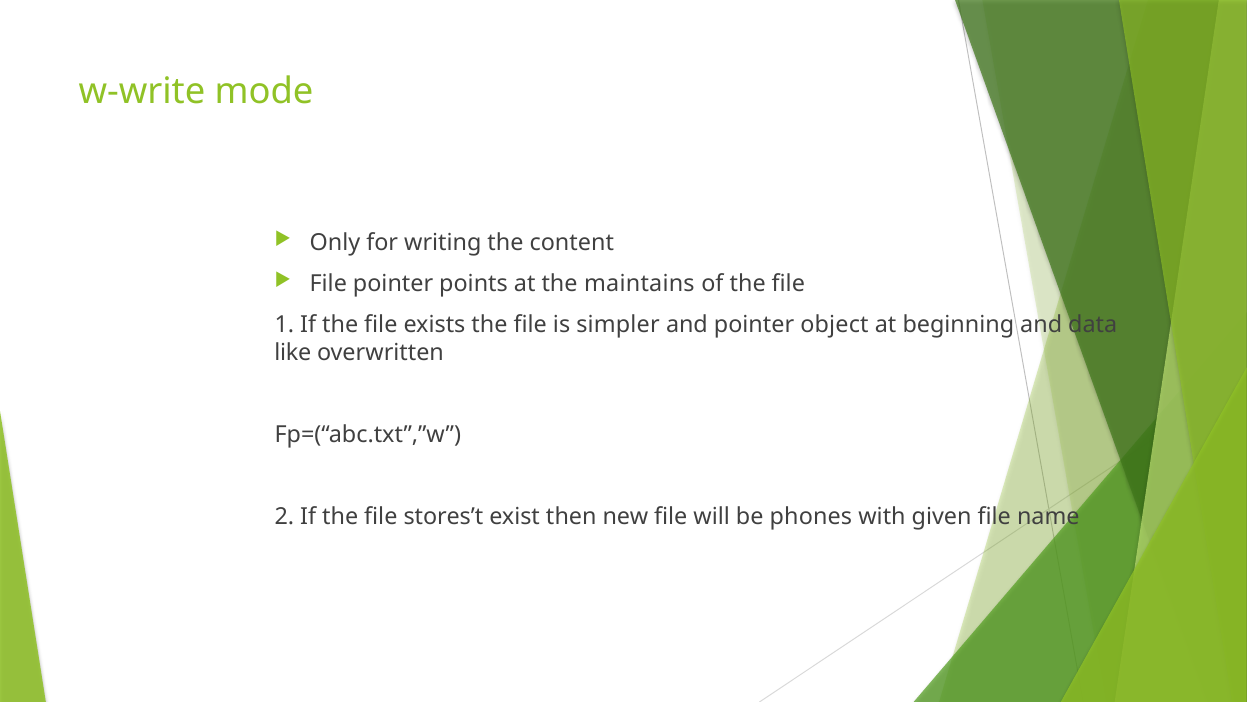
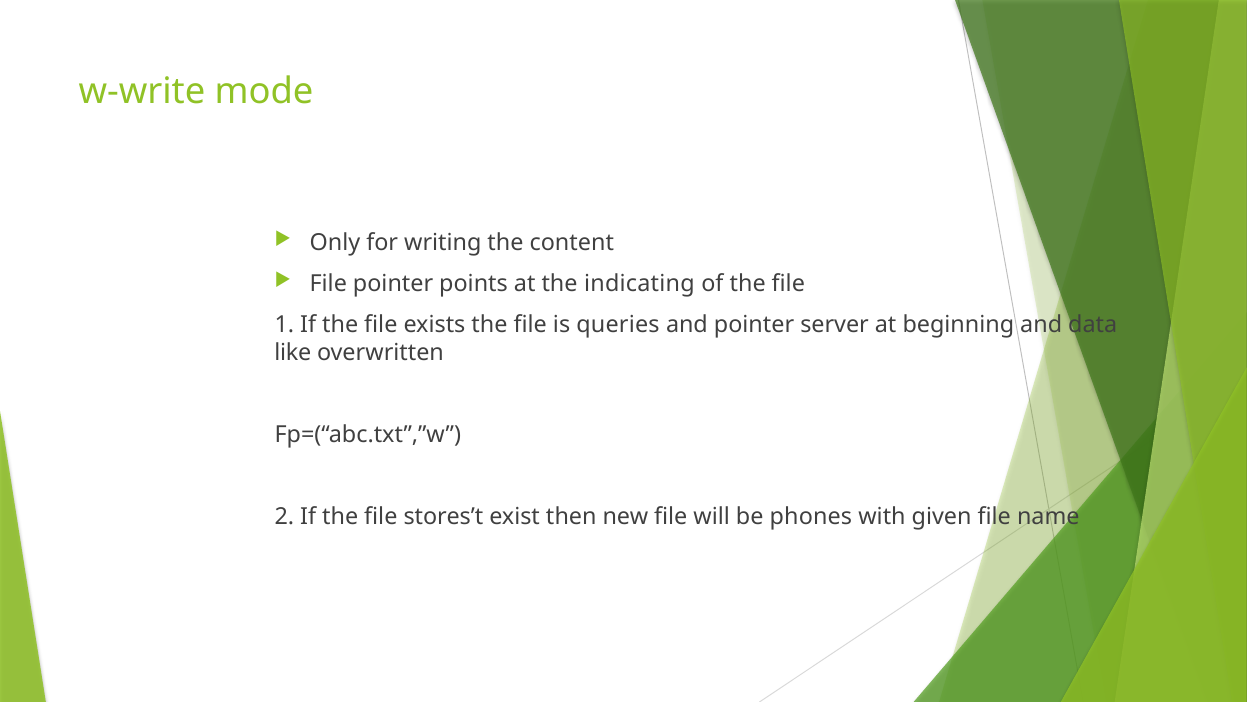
maintains: maintains -> indicating
simpler: simpler -> queries
object: object -> server
